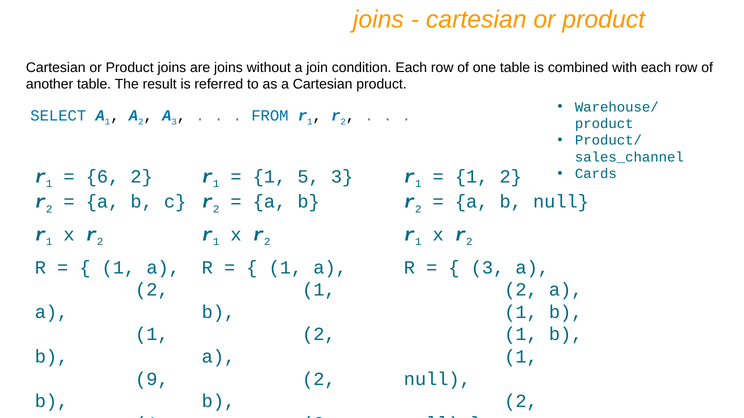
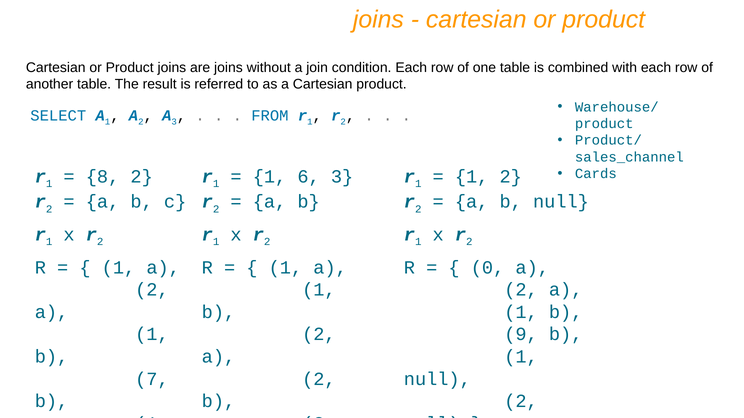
6: 6 -> 8
5: 5 -> 6
3 at (488, 268): 3 -> 0
1 at (521, 335): 1 -> 9
9: 9 -> 7
